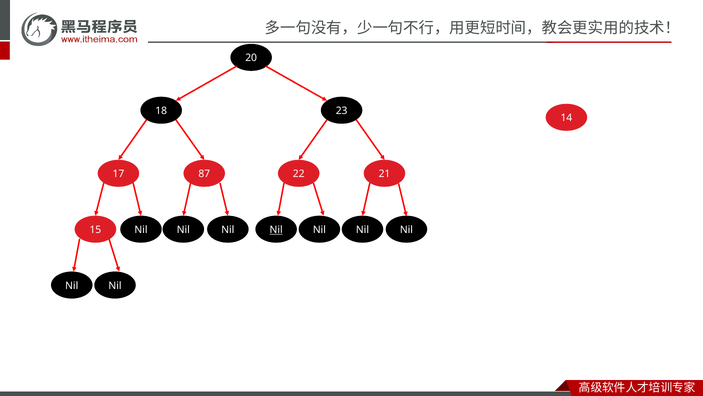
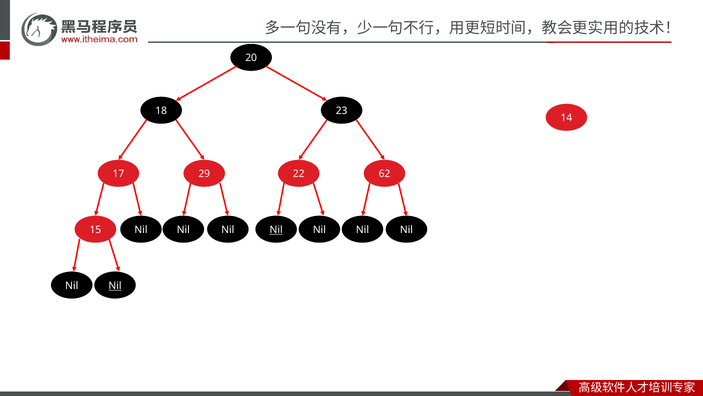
87: 87 -> 29
21: 21 -> 62
Nil at (115, 285) underline: none -> present
